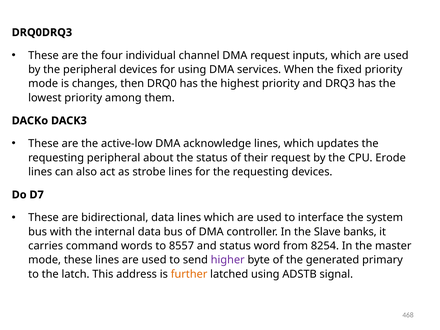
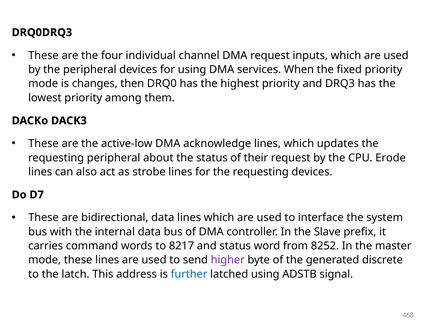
banks: banks -> prefix
8557: 8557 -> 8217
8254: 8254 -> 8252
primary: primary -> discrete
further colour: orange -> blue
